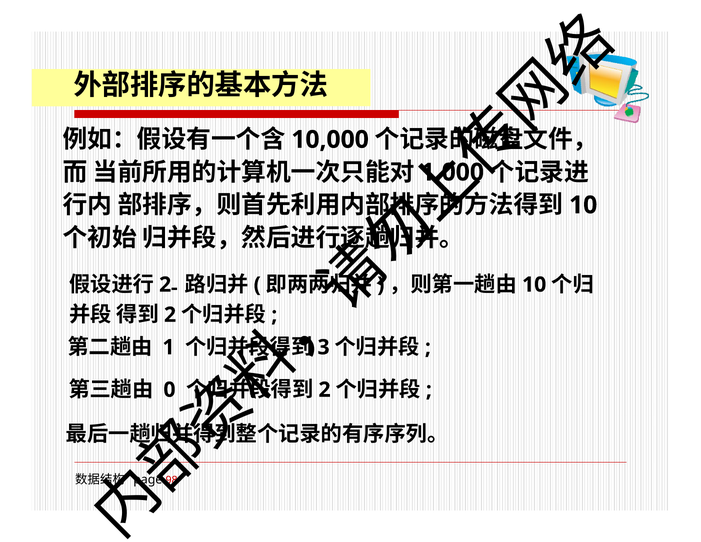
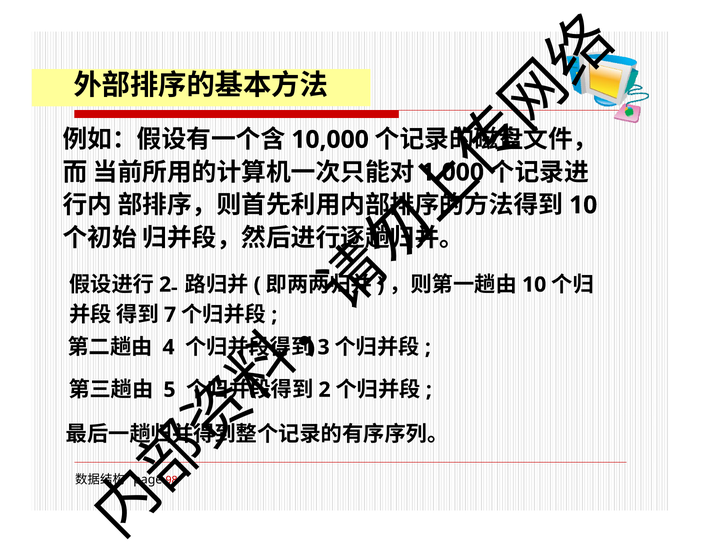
2 at (170, 315): 2 -> 7
1: 1 -> 4
0: 0 -> 5
